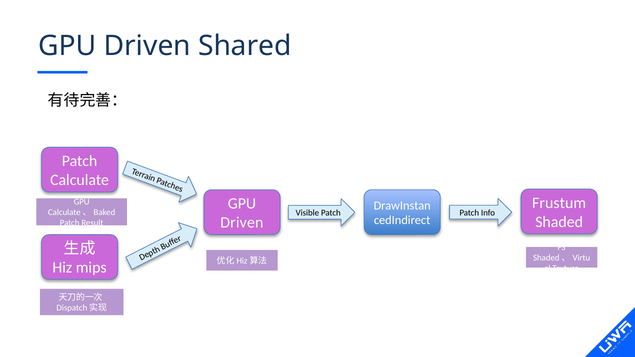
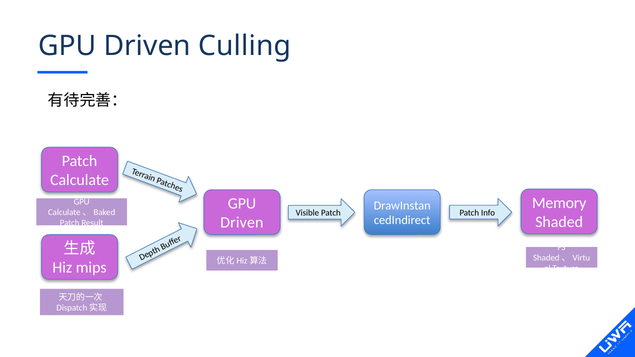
Shared: Shared -> Culling
Frustum: Frustum -> Memory
